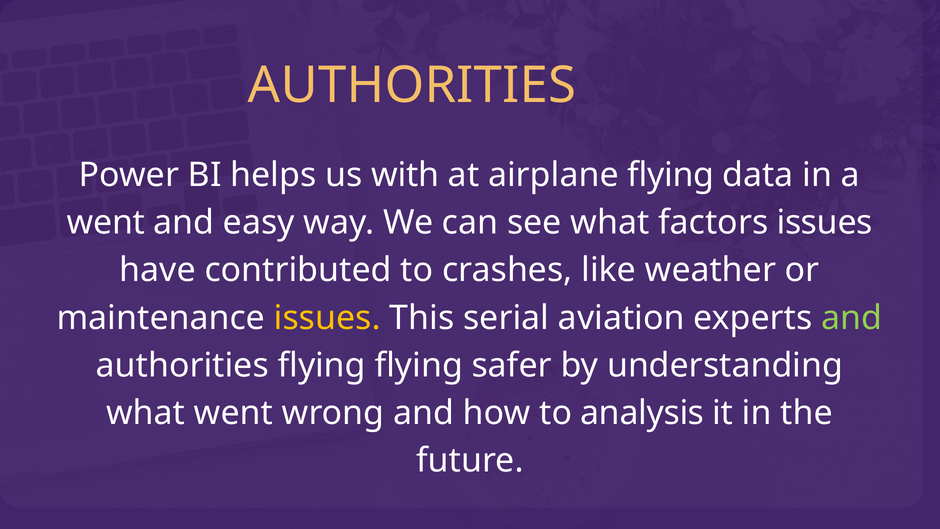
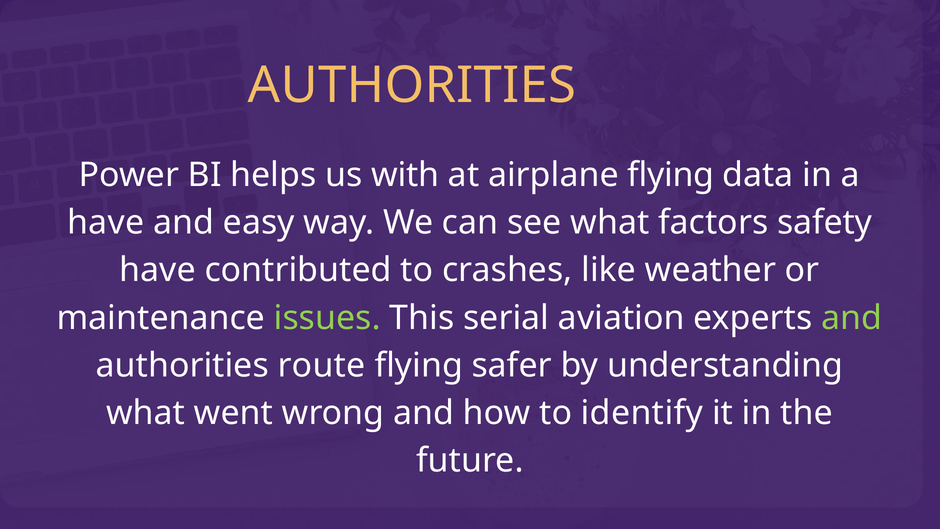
went at (106, 223): went -> have
factors issues: issues -> safety
issues at (327, 318) colour: yellow -> light green
authorities flying: flying -> route
analysis: analysis -> identify
